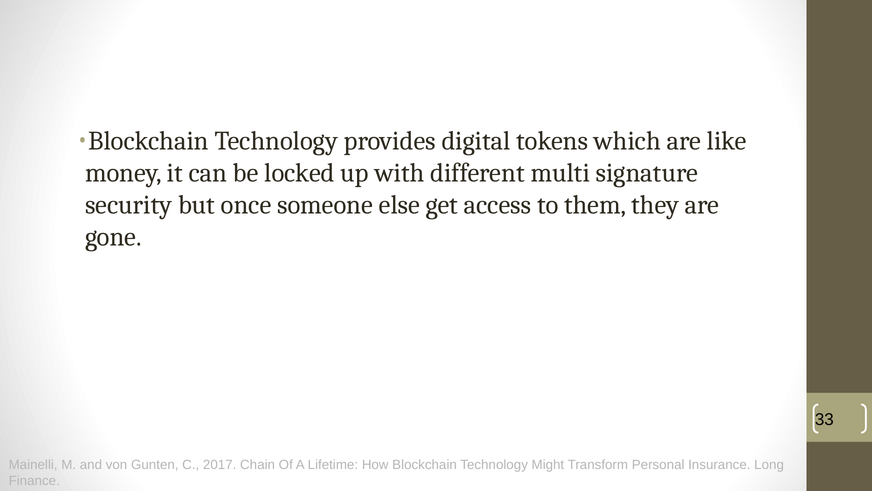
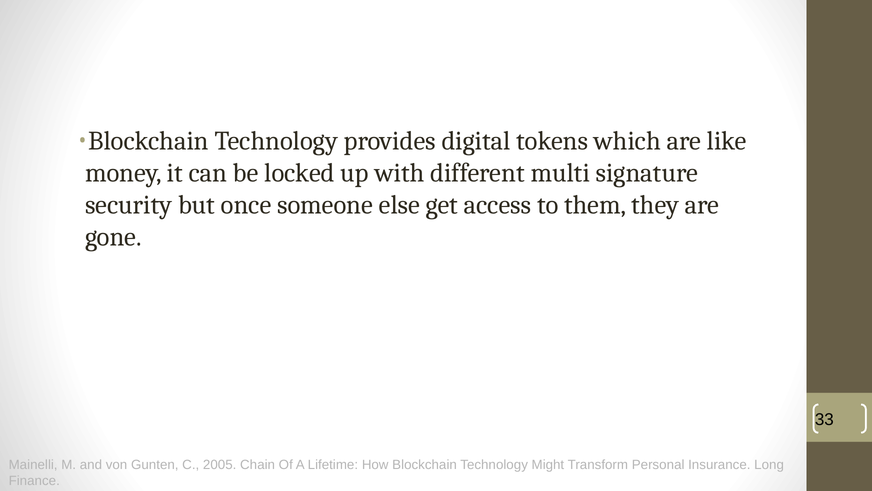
2017: 2017 -> 2005
